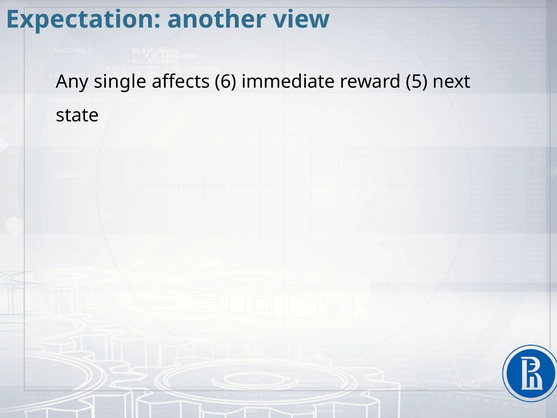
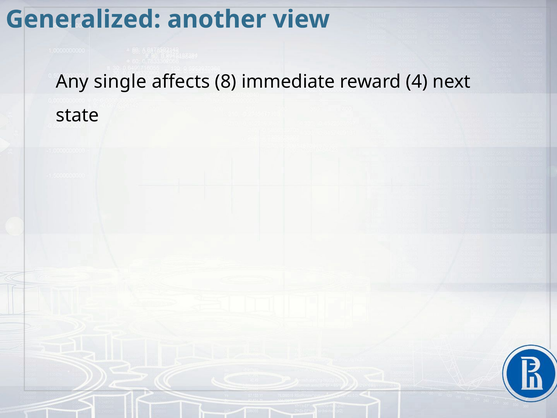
Expectation: Expectation -> Generalized
6: 6 -> 8
5: 5 -> 4
